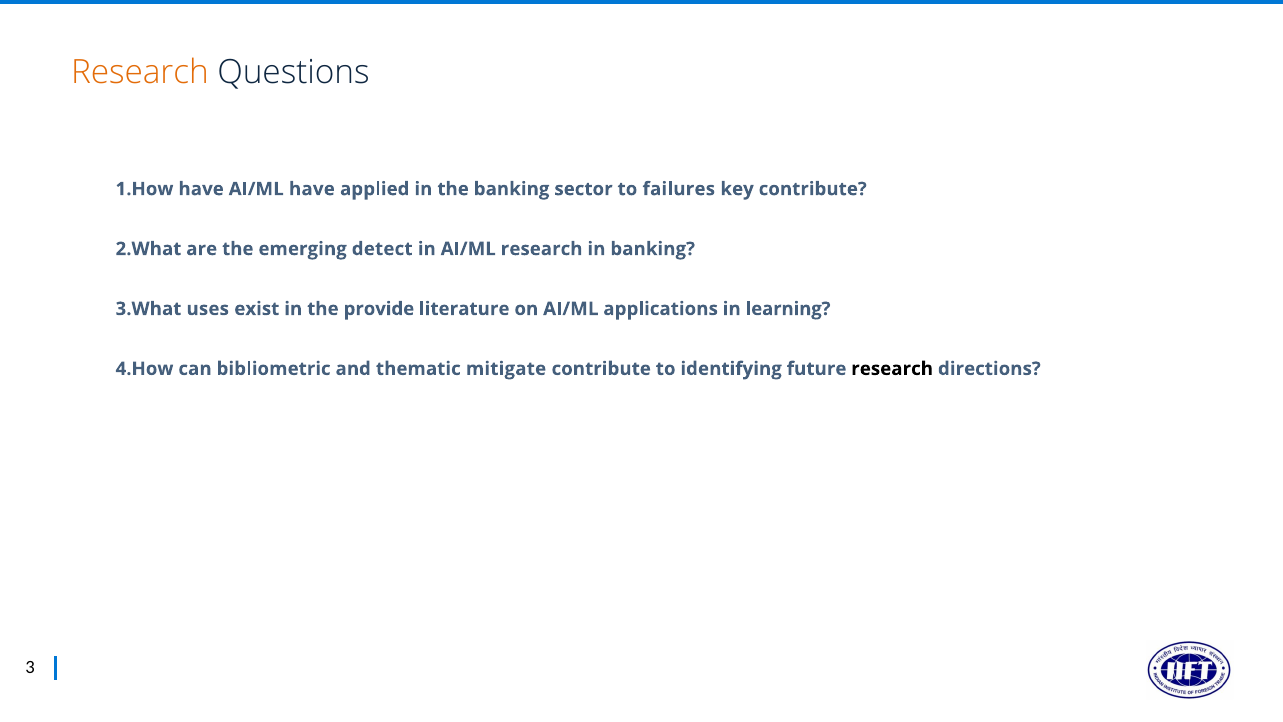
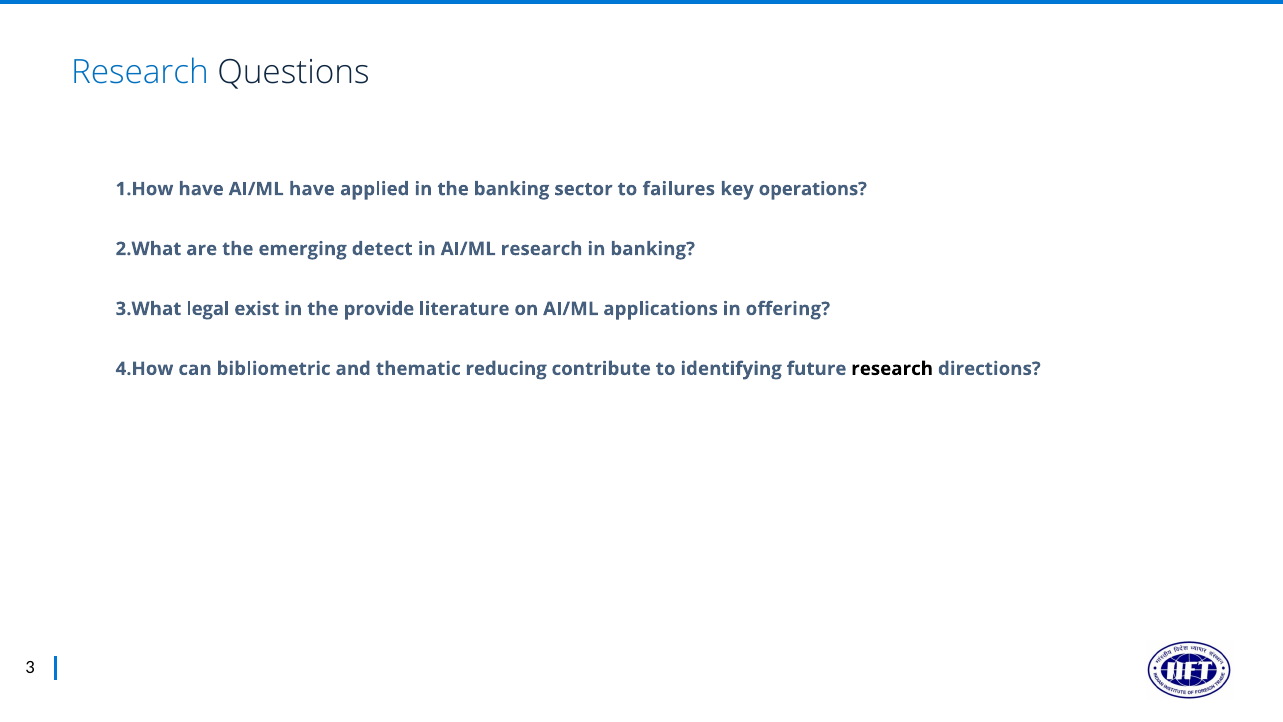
Research at (140, 72) colour: orange -> blue
key contribute: contribute -> operations
uses: uses -> legal
learning: learning -> offering
mitigate: mitigate -> reducing
